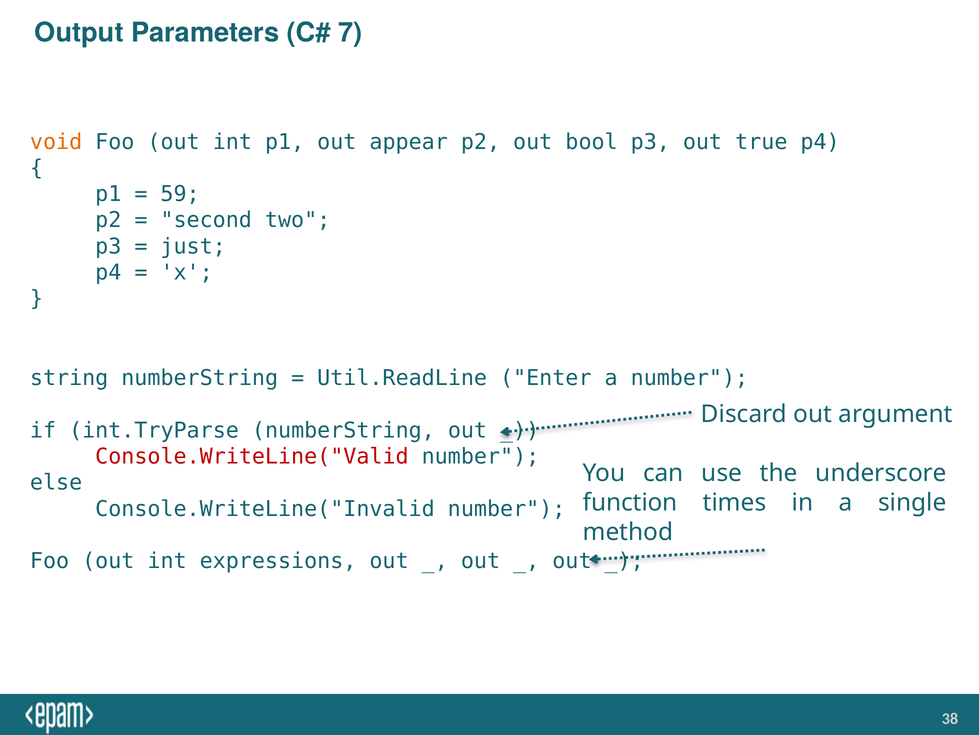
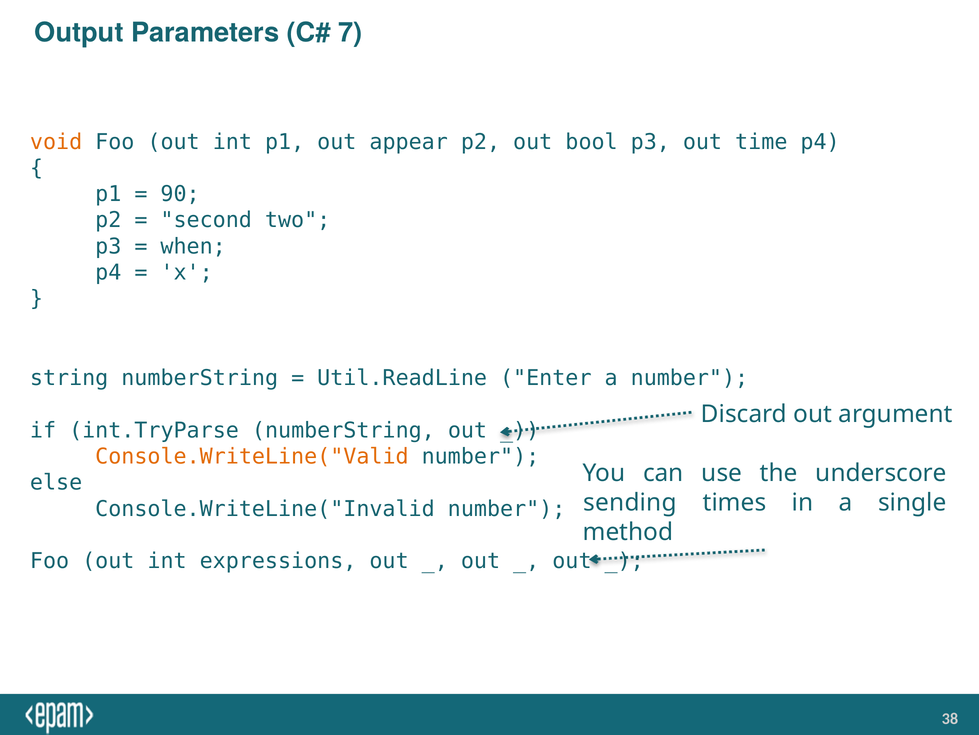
true: true -> time
59: 59 -> 90
just: just -> when
Console.WriteLine("Valid colour: red -> orange
function: function -> sending
